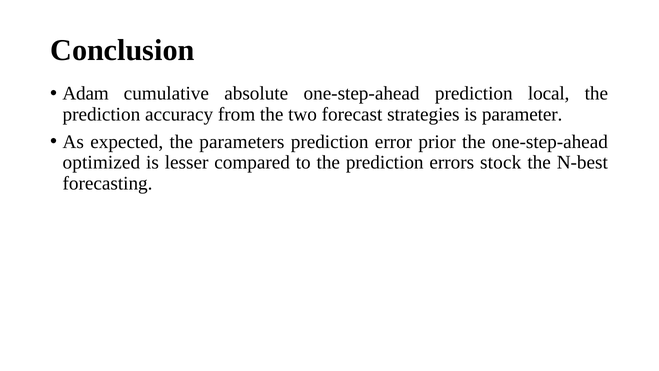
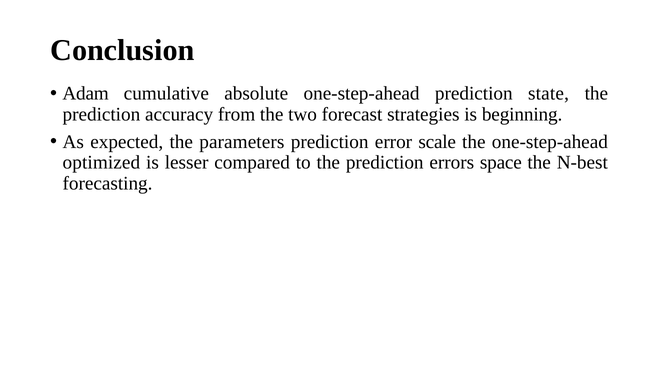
local: local -> state
parameter: parameter -> beginning
prior: prior -> scale
stock: stock -> space
